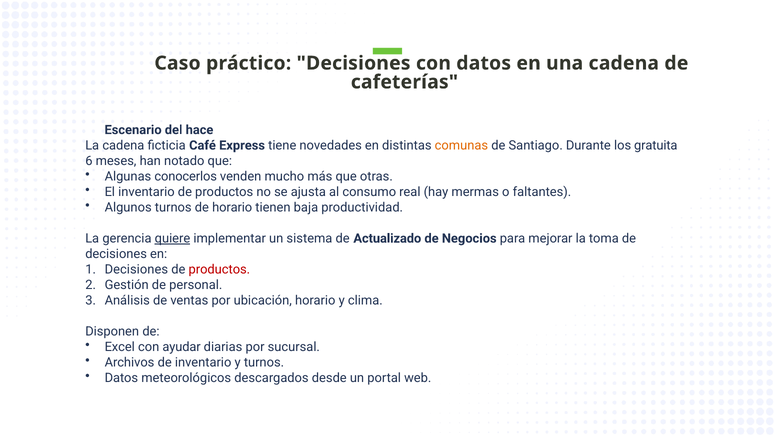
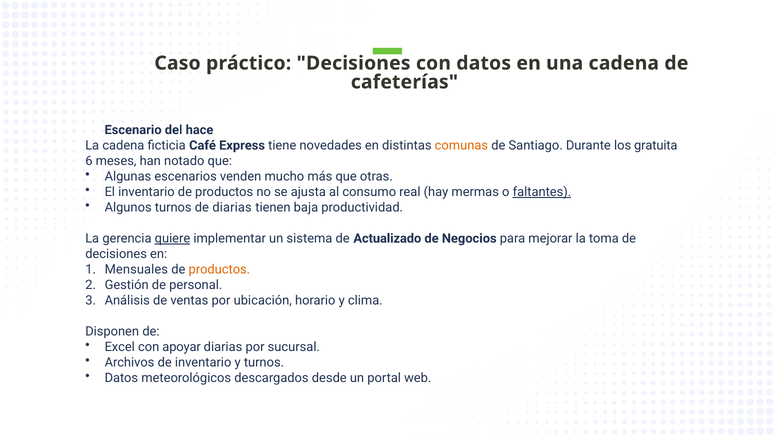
conocerlos: conocerlos -> escenarios
faltantes underline: none -> present
de horario: horario -> diarias
Decisiones at (136, 269): Decisiones -> Mensuales
productos at (219, 269) colour: red -> orange
ayudar: ayudar -> apoyar
